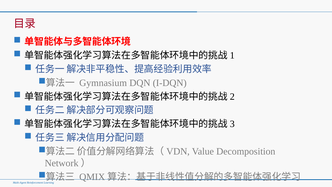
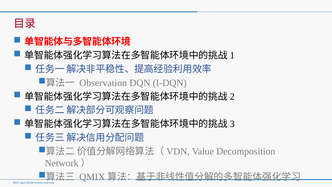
Gymnasium: Gymnasium -> Observation
